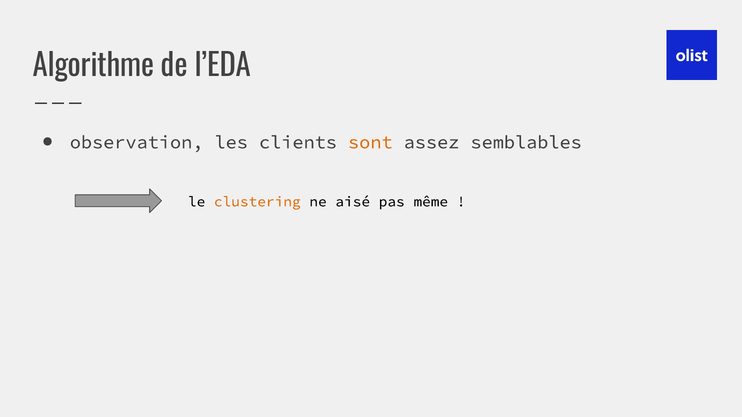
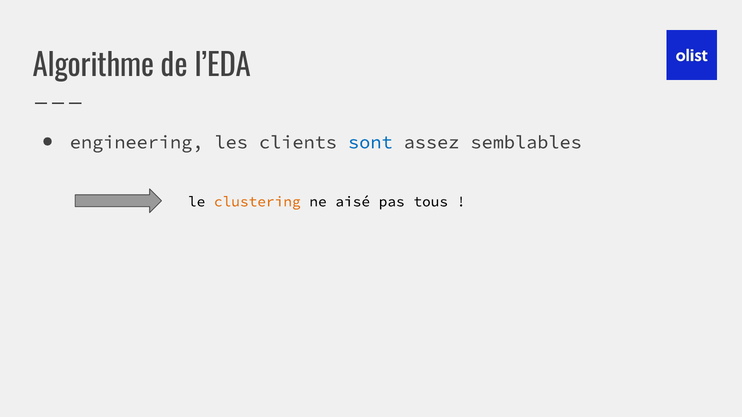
observation: observation -> engineering
sont colour: orange -> blue
même: même -> tous
